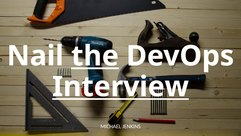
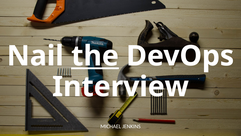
Interview underline: present -> none
